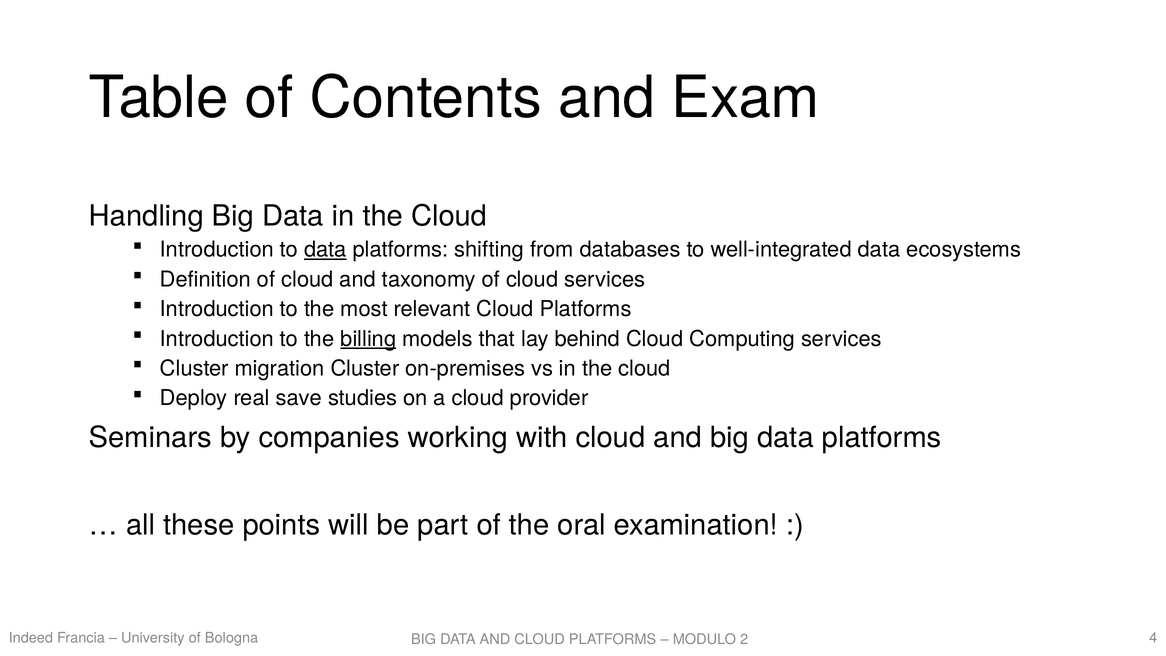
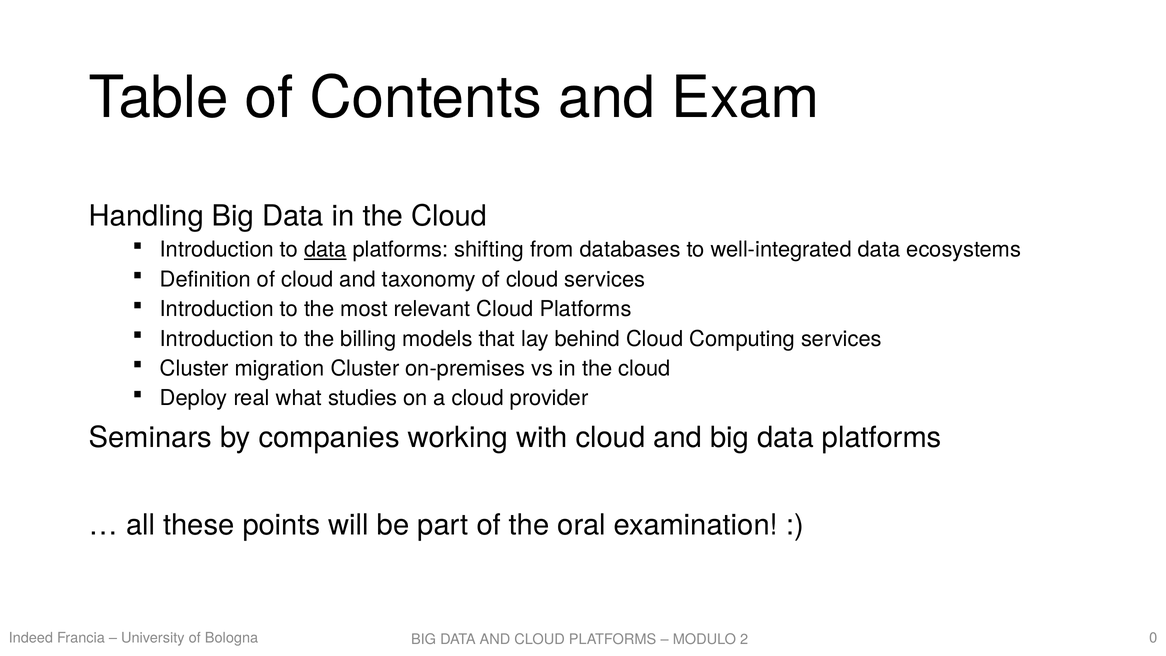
billing underline: present -> none
save: save -> what
4: 4 -> 0
